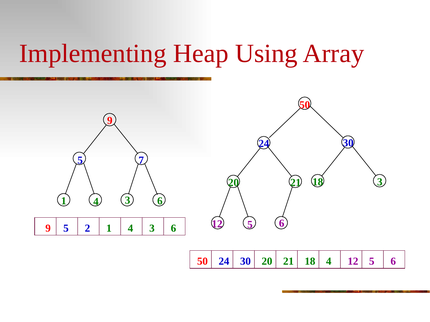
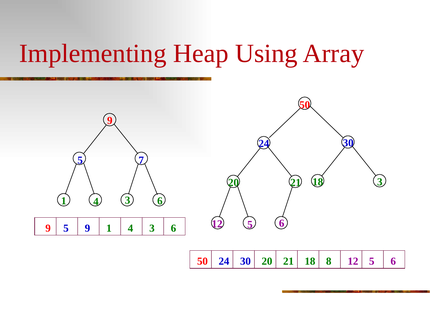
5 2: 2 -> 9
18 4: 4 -> 8
